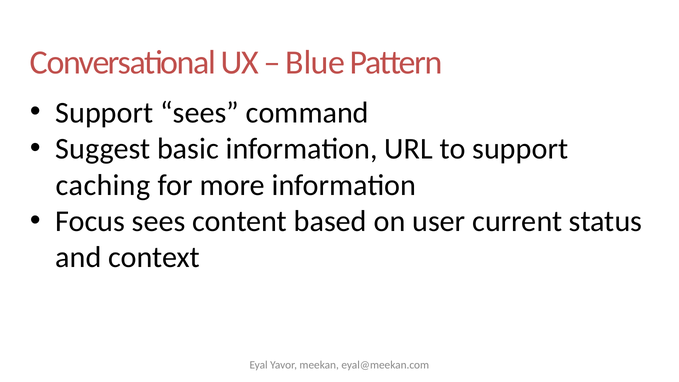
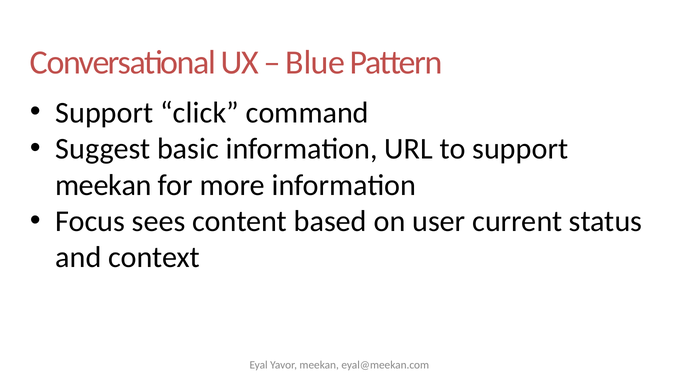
Support sees: sees -> click
caching at (103, 185): caching -> meekan
